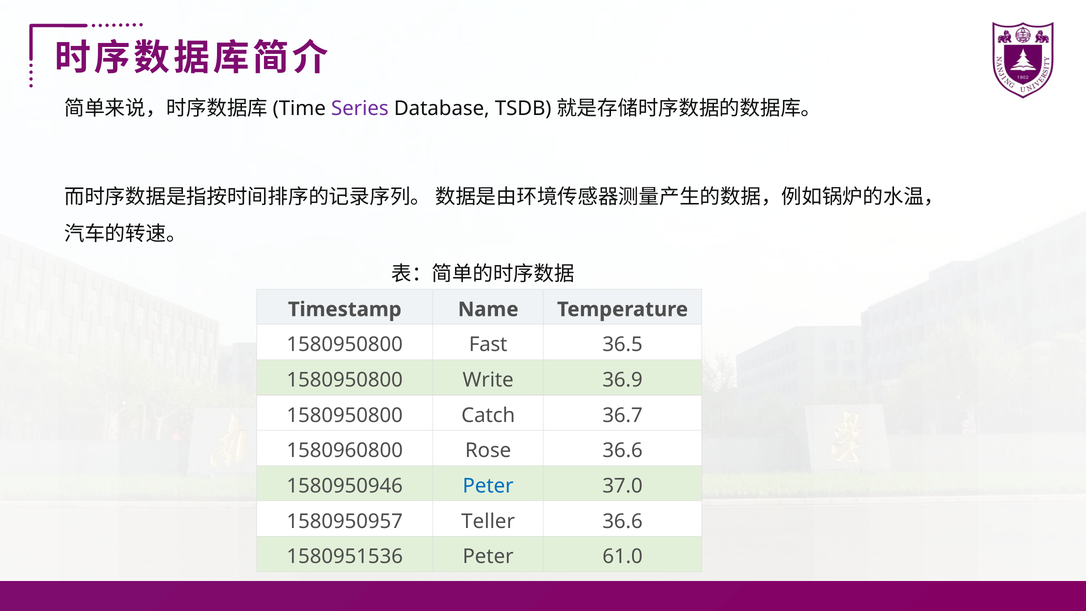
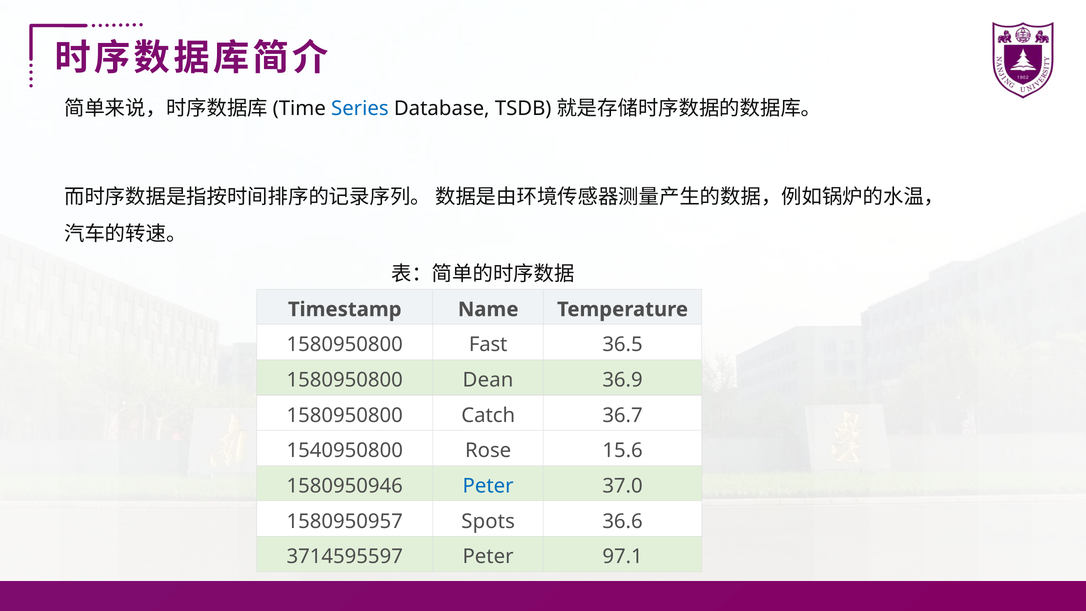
Series colour: purple -> blue
Write: Write -> Dean
1580960800: 1580960800 -> 1540950800
Rose 36.6: 36.6 -> 15.6
Teller: Teller -> Spots
1580951536: 1580951536 -> 3714595597
61.0: 61.0 -> 97.1
